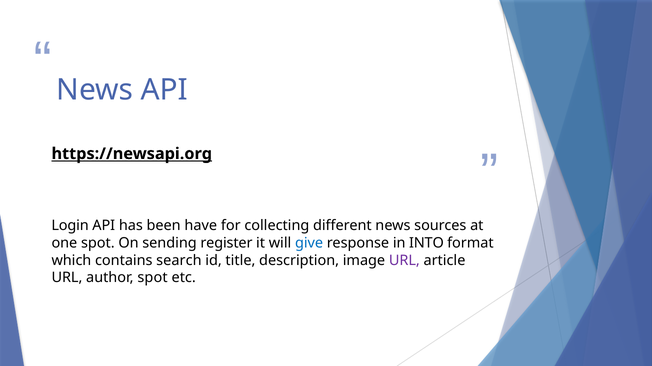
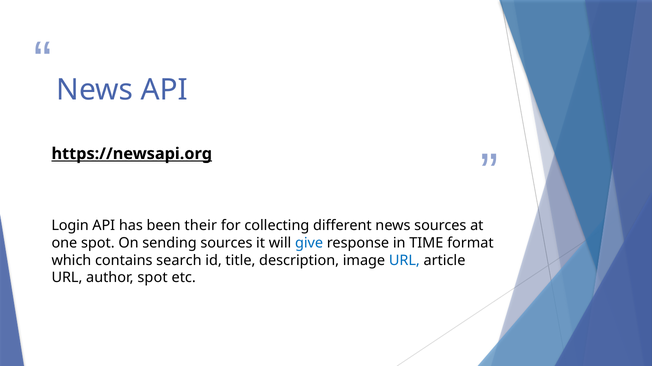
have: have -> their
sending register: register -> sources
INTO: INTO -> TIME
URL at (404, 261) colour: purple -> blue
